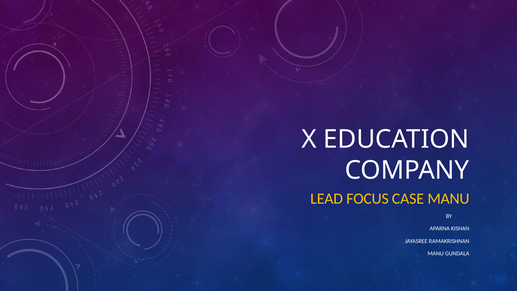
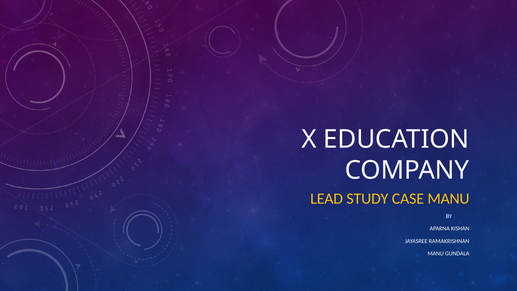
FOCUS: FOCUS -> STUDY
